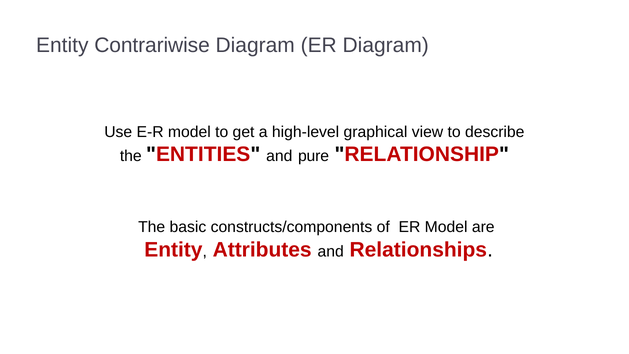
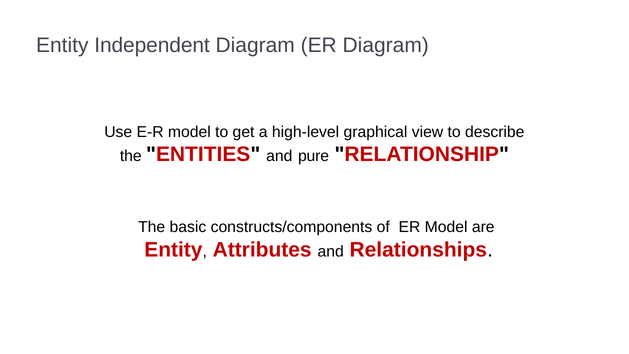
Contrariwise: Contrariwise -> Independent
